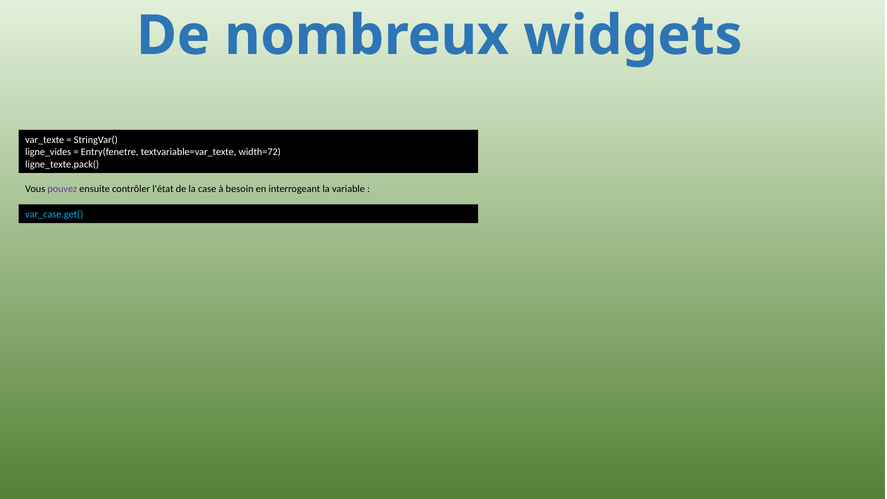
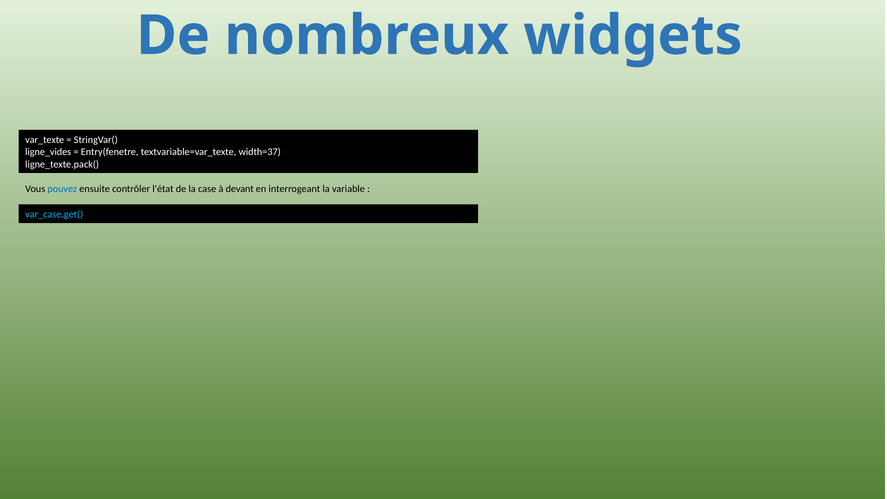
width=72: width=72 -> width=37
pouvez colour: purple -> blue
besoin: besoin -> devant
